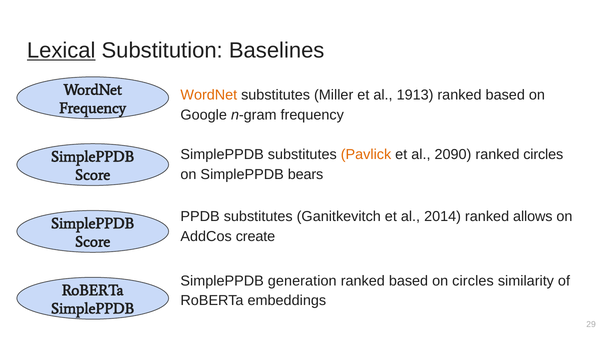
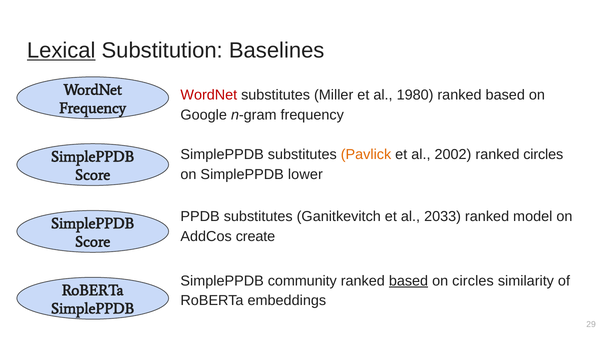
WordNet at (209, 95) colour: orange -> red
1913: 1913 -> 1980
2090: 2090 -> 2002
bears: bears -> lower
2014: 2014 -> 2033
allows: allows -> model
generation: generation -> community
based at (409, 281) underline: none -> present
